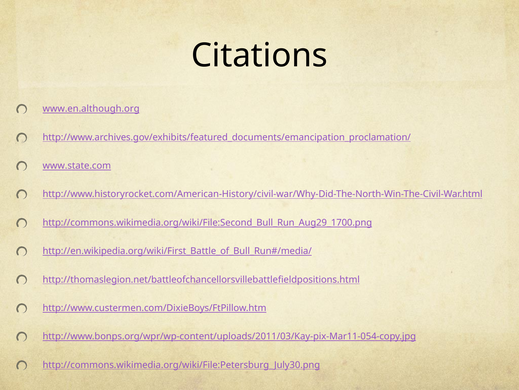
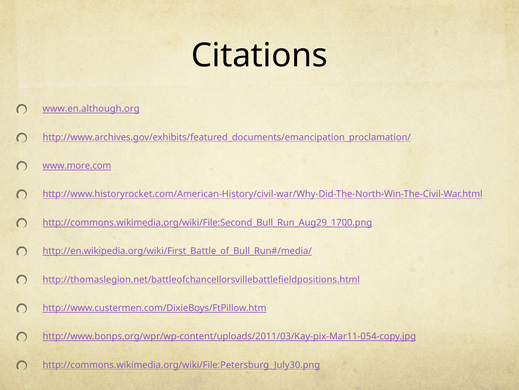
www.state.com: www.state.com -> www.more.com
